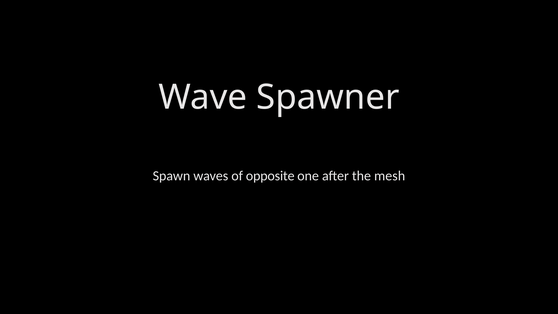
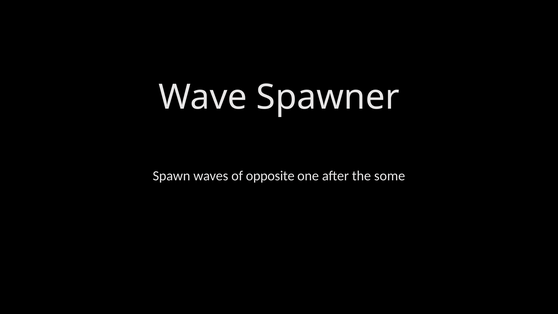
mesh: mesh -> some
